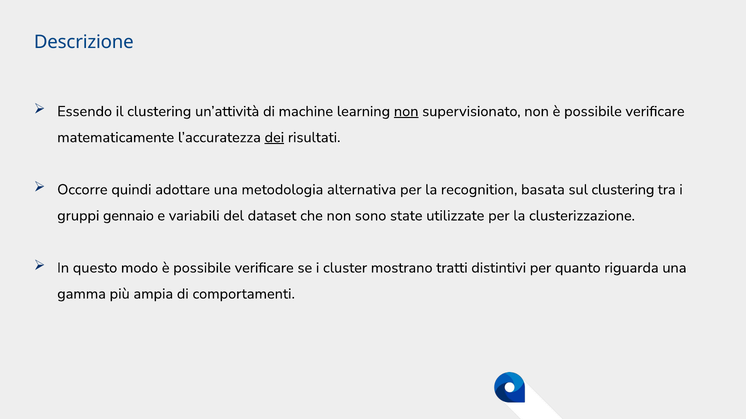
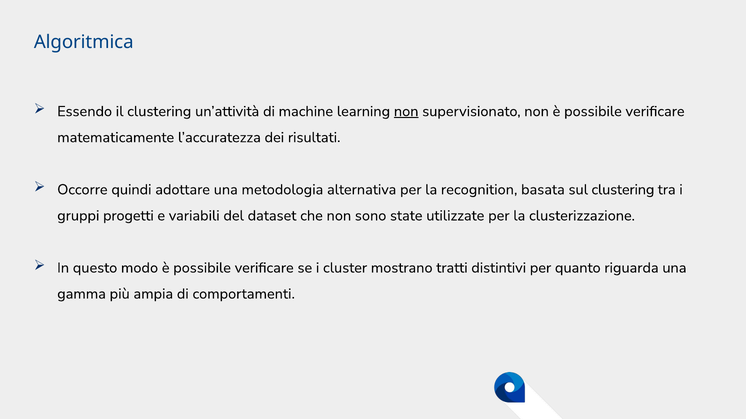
Descrizione: Descrizione -> Algoritmica
dei underline: present -> none
gennaio: gennaio -> progetti
